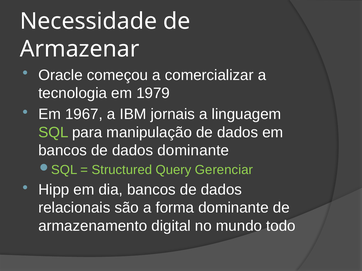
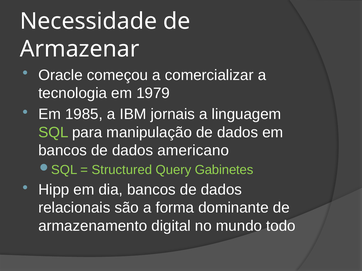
1967: 1967 -> 1985
dados dominante: dominante -> americano
Gerenciar: Gerenciar -> Gabinetes
